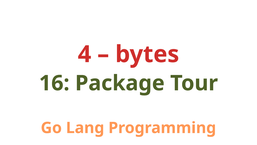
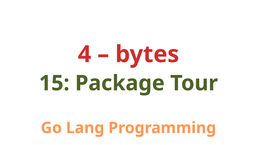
16: 16 -> 15
